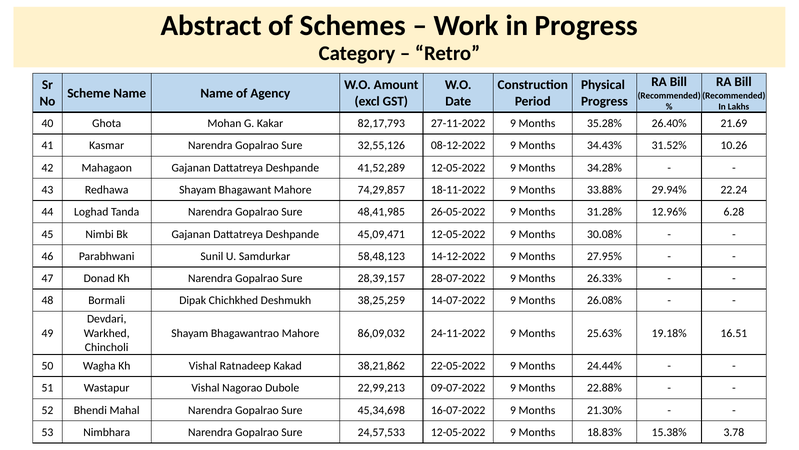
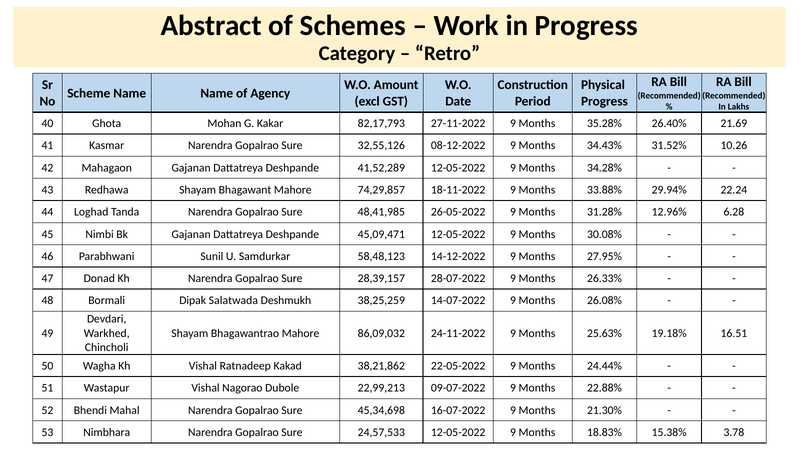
Chichkhed: Chichkhed -> Salatwada
